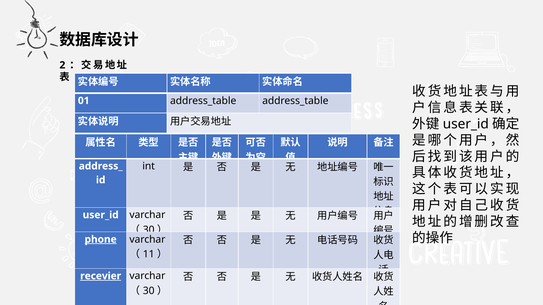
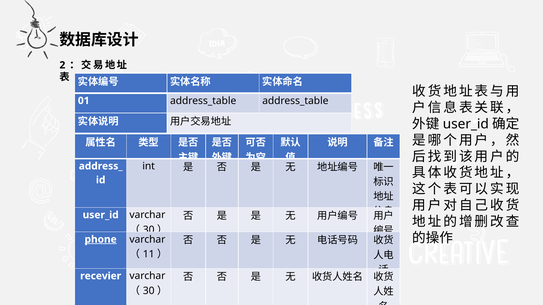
recevier underline: present -> none
